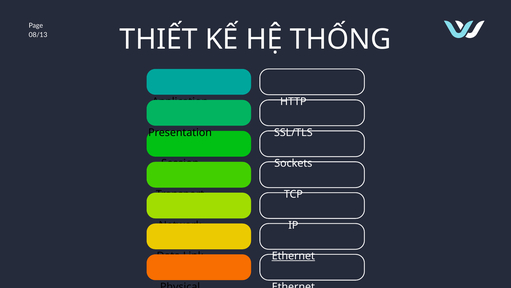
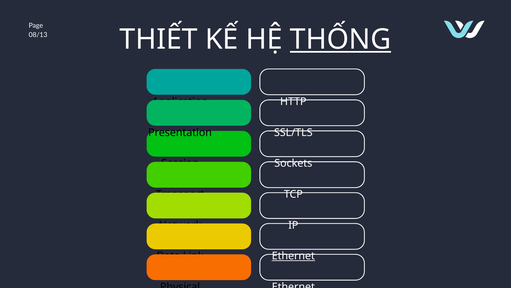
THỐNG underline: none -> present
